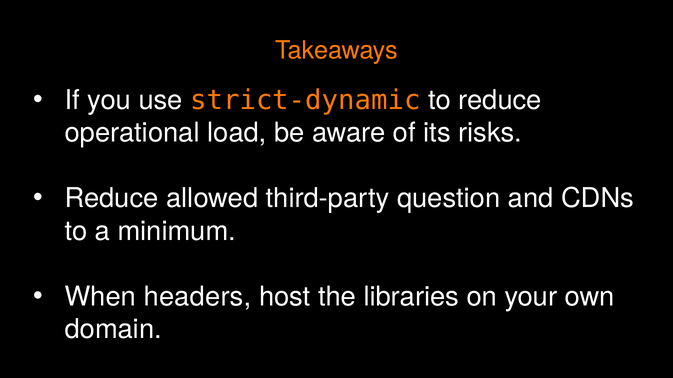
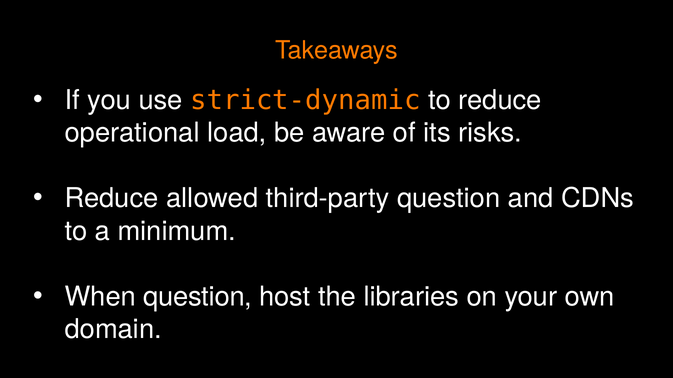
When headers: headers -> question
